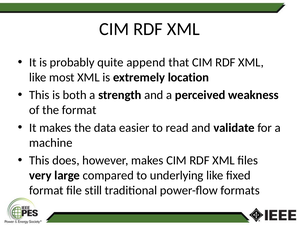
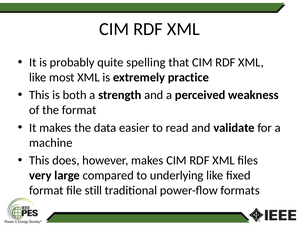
append: append -> spelling
location: location -> practice
